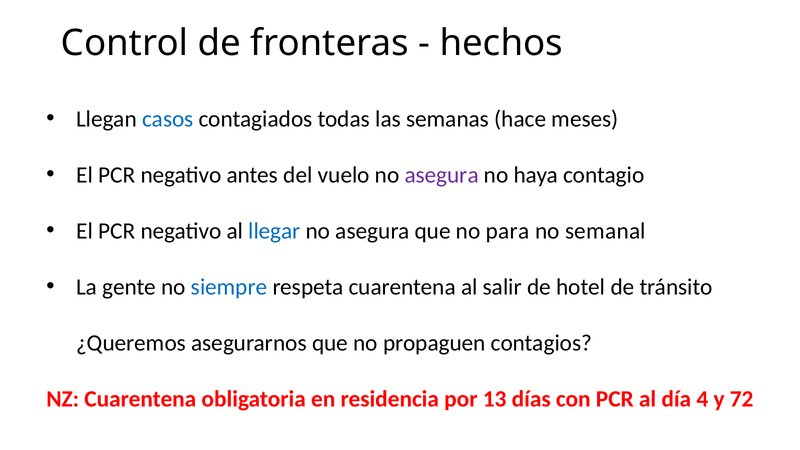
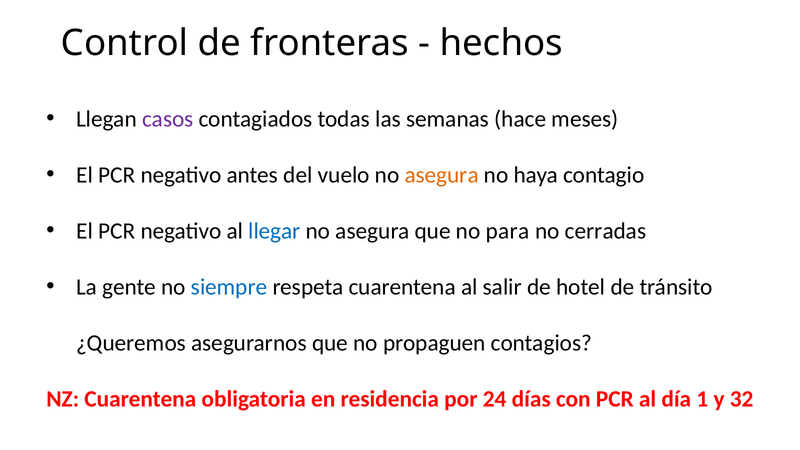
casos colour: blue -> purple
asegura at (442, 175) colour: purple -> orange
semanal: semanal -> cerradas
13: 13 -> 24
4: 4 -> 1
72: 72 -> 32
